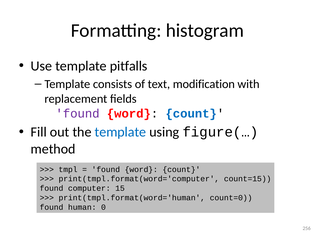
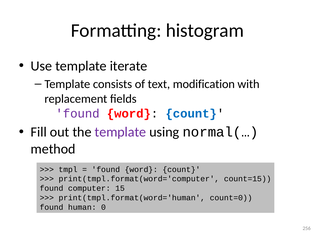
pitfalls: pitfalls -> iterate
template at (120, 132) colour: blue -> purple
figure(…: figure(… -> normal(…
